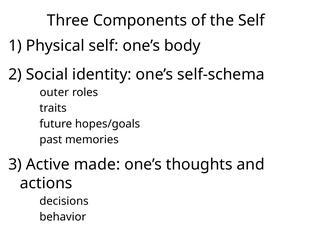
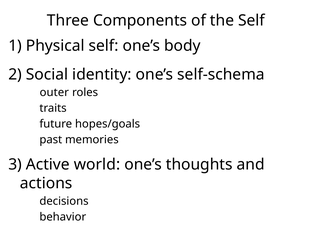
made: made -> world
